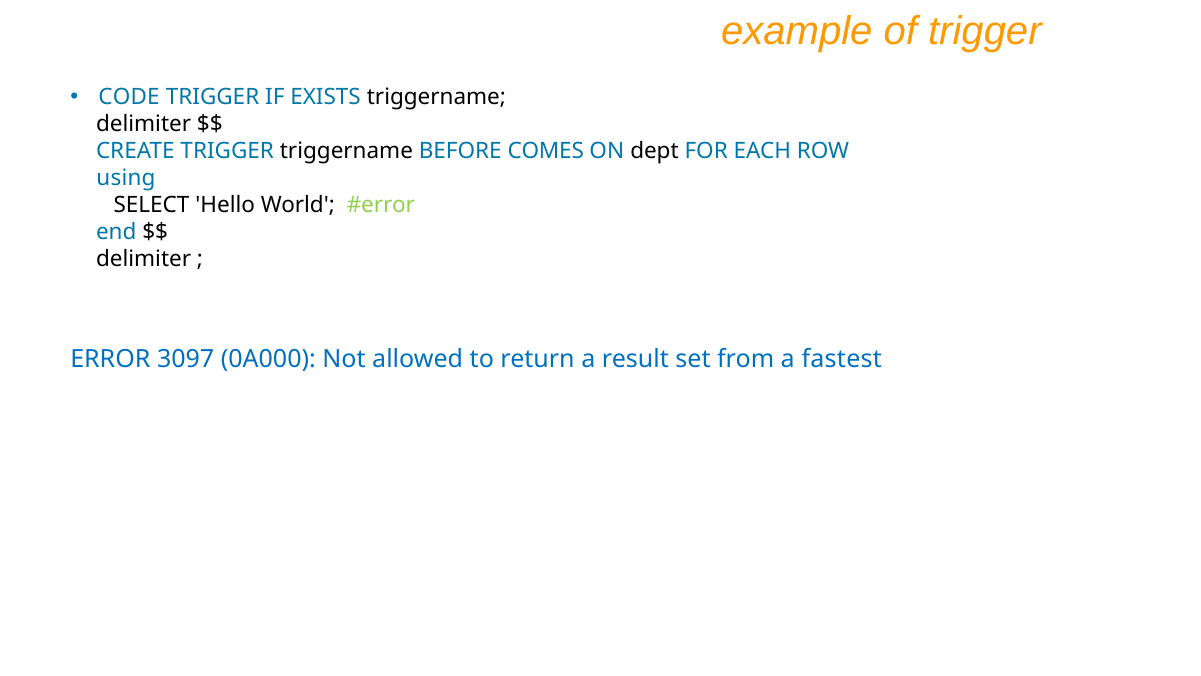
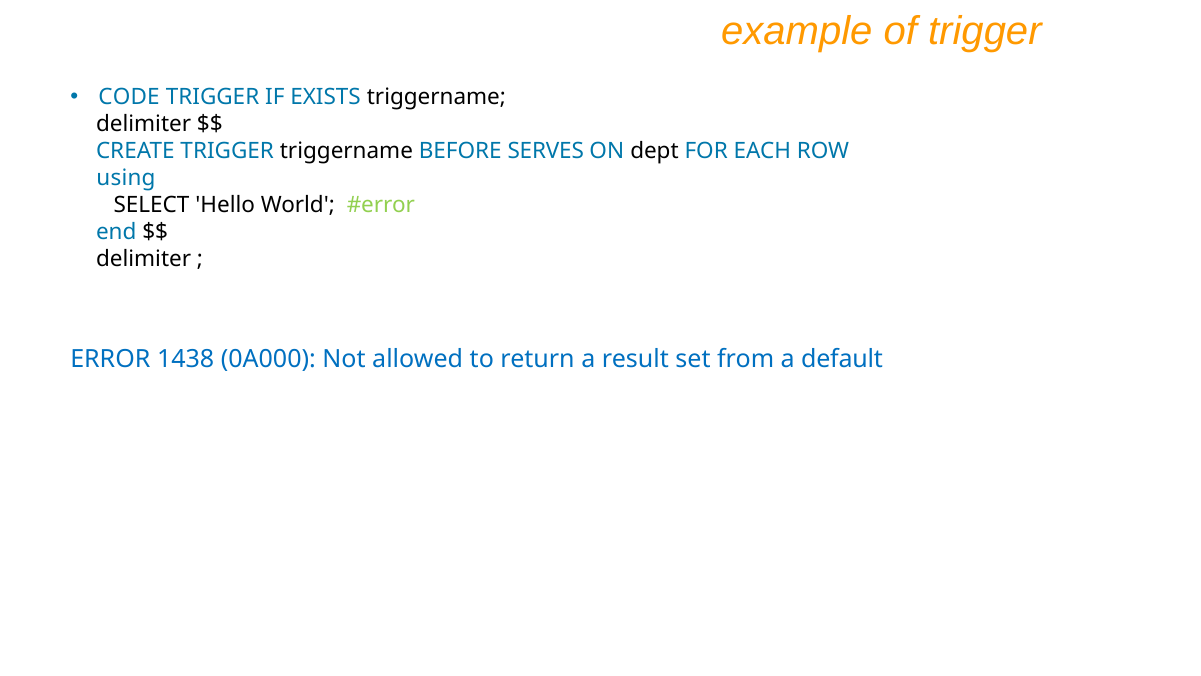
COMES: COMES -> SERVES
3097: 3097 -> 1438
fastest: fastest -> default
